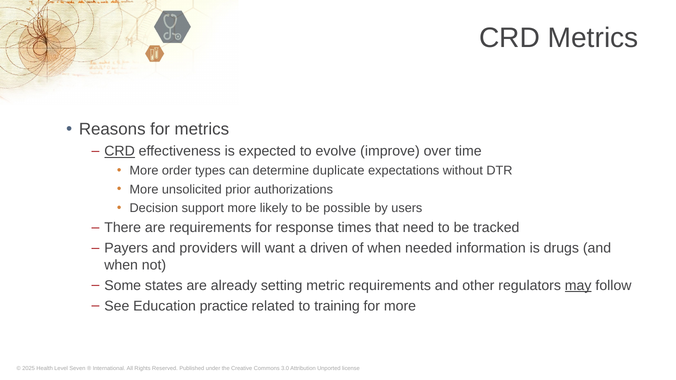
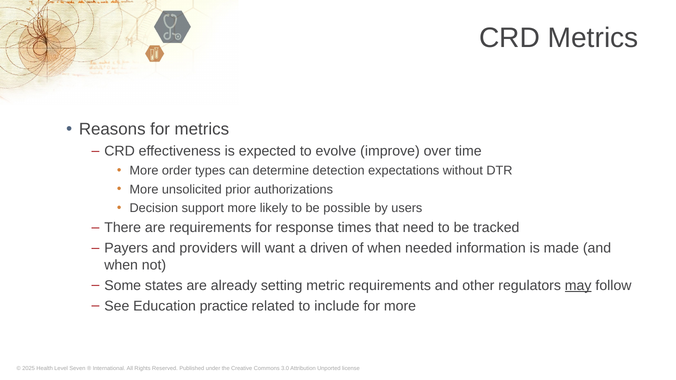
CRD at (120, 151) underline: present -> none
duplicate: duplicate -> detection
drugs: drugs -> made
training: training -> include
